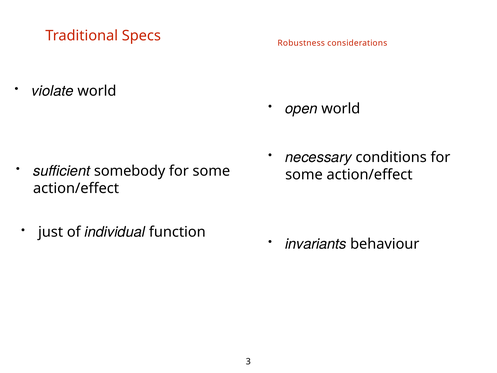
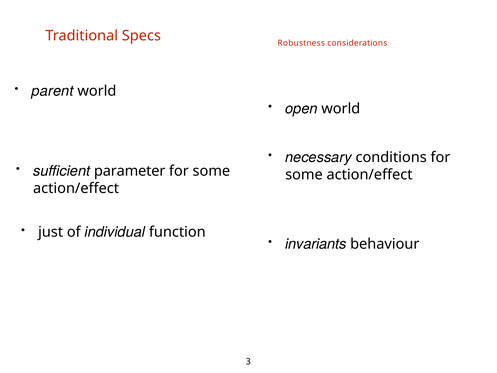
violate: violate -> parent
somebody: somebody -> parameter
